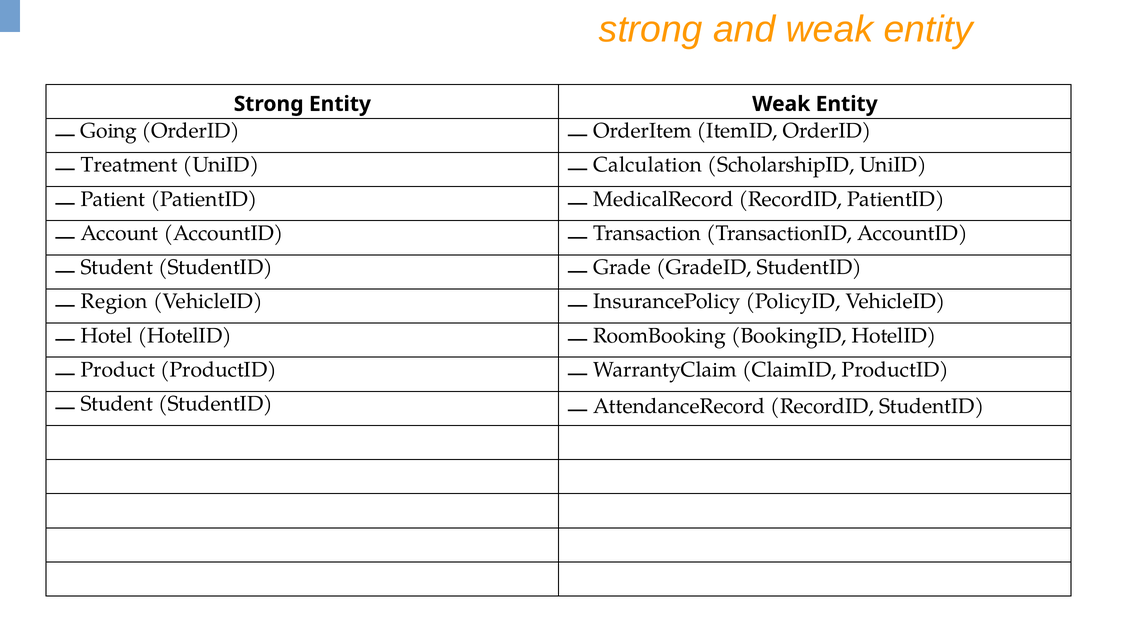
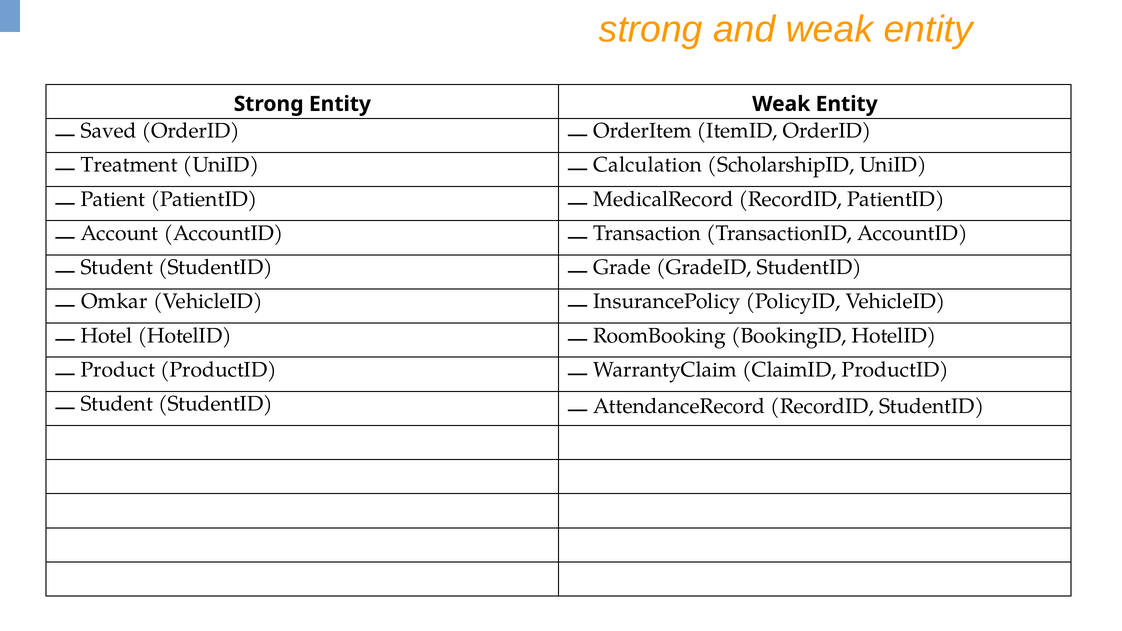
Going: Going -> Saved
Region: Region -> Omkar
